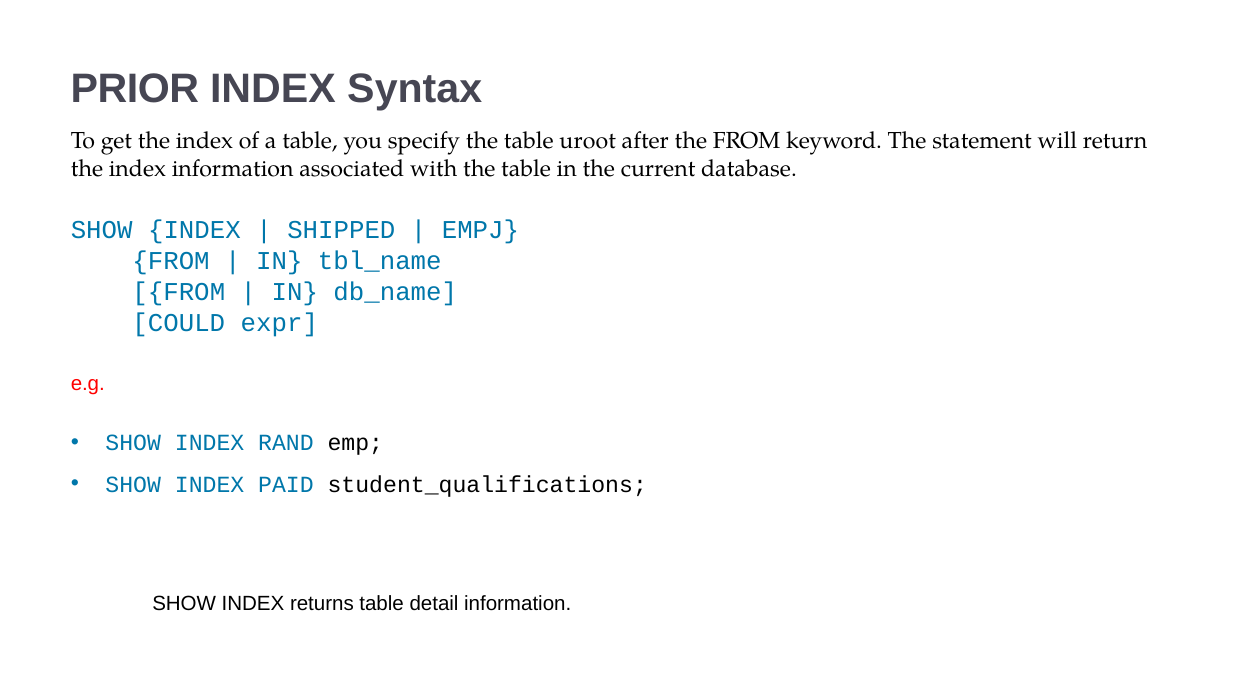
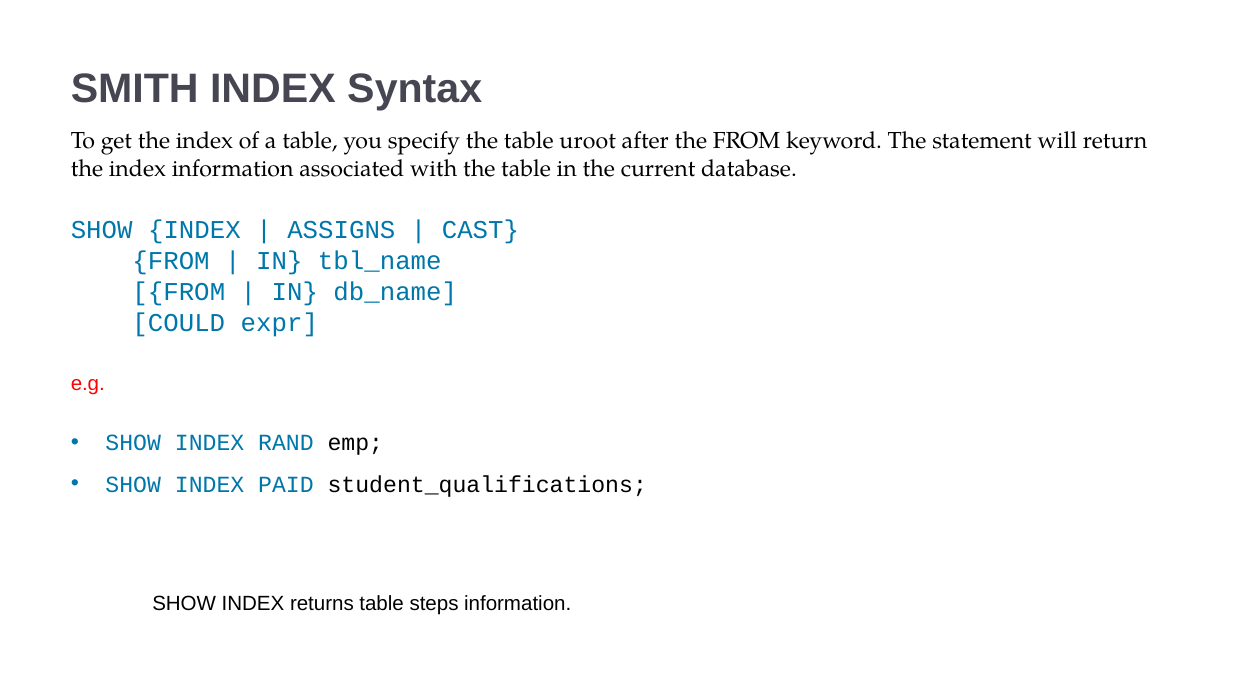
PRIOR: PRIOR -> SMITH
SHIPPED: SHIPPED -> ASSIGNS
EMPJ: EMPJ -> CAST
detail: detail -> steps
